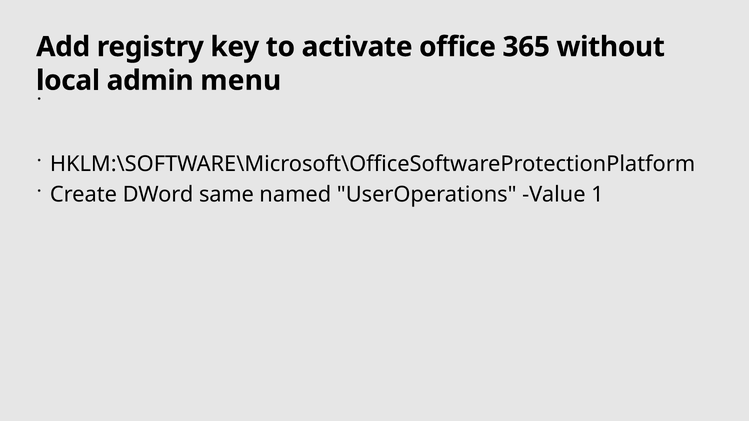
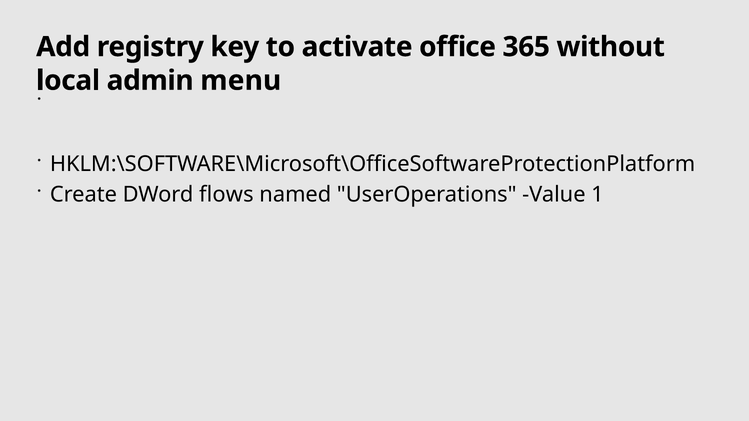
same: same -> flows
